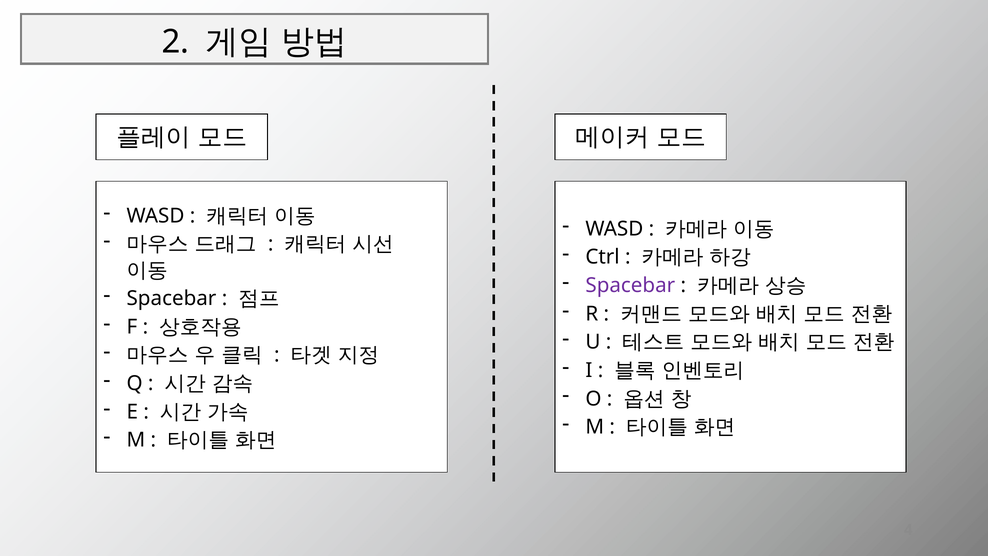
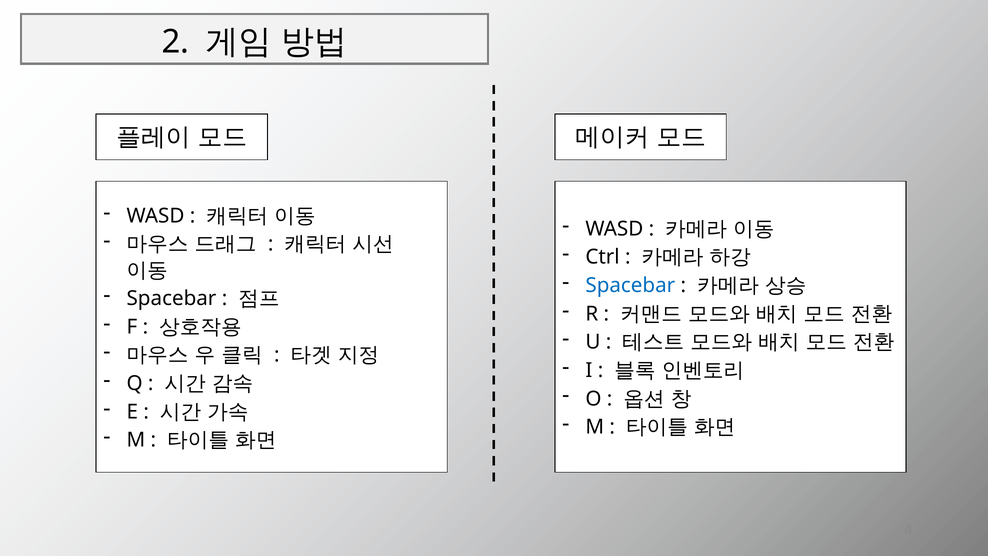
Spacebar at (630, 285) colour: purple -> blue
